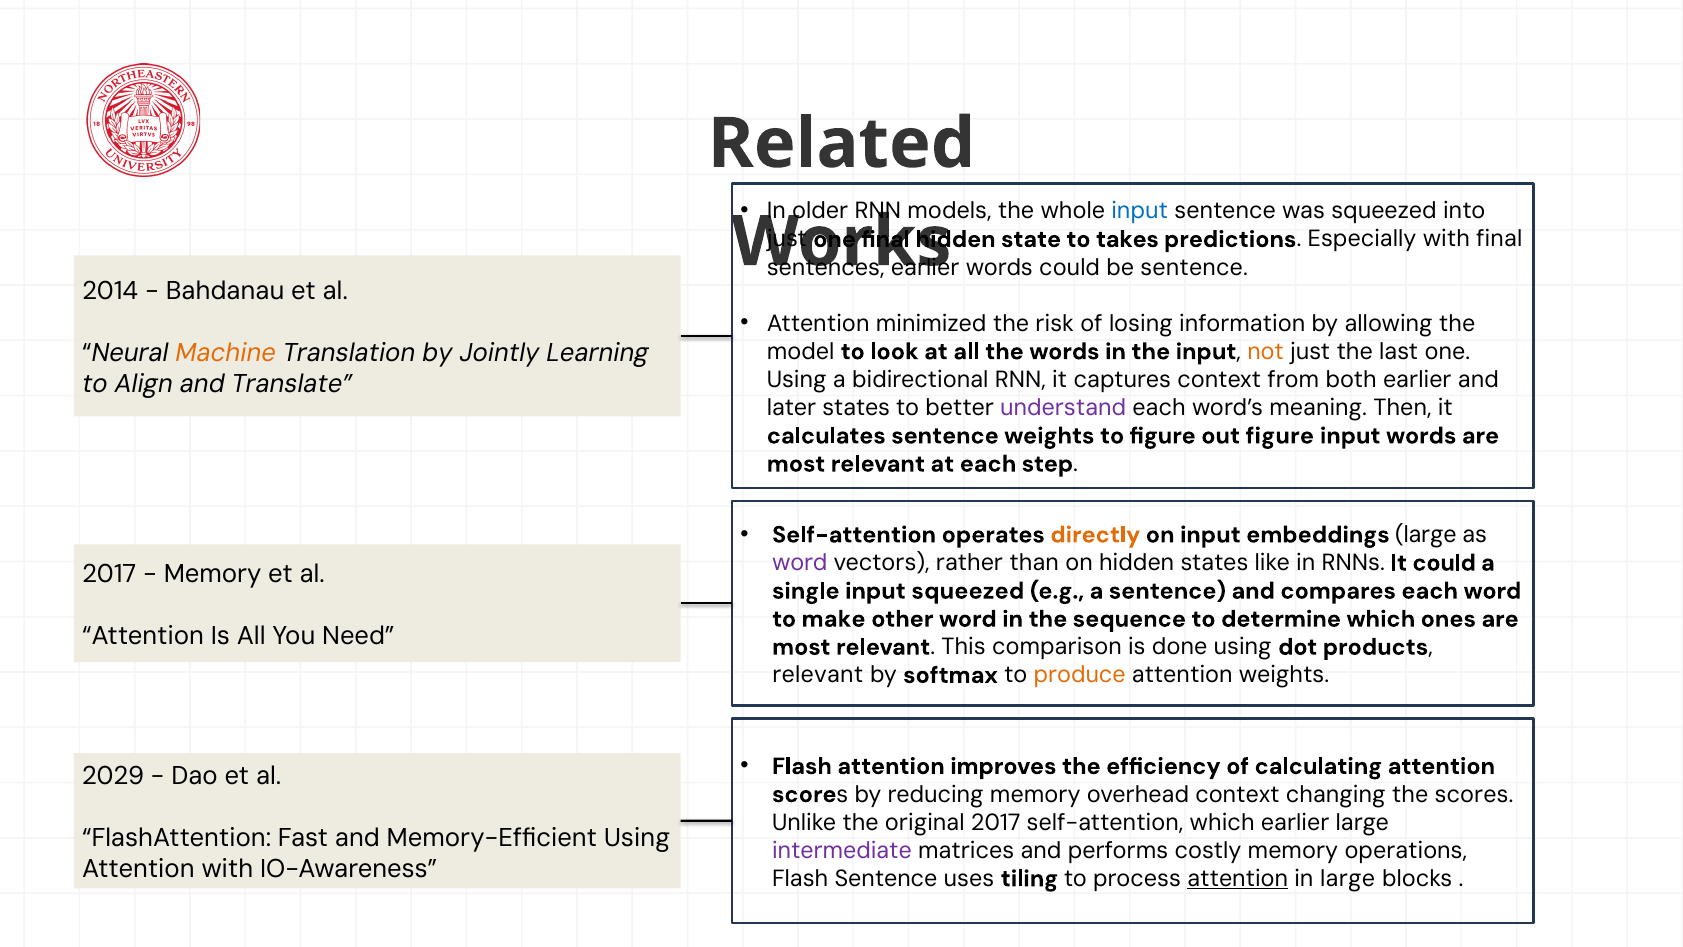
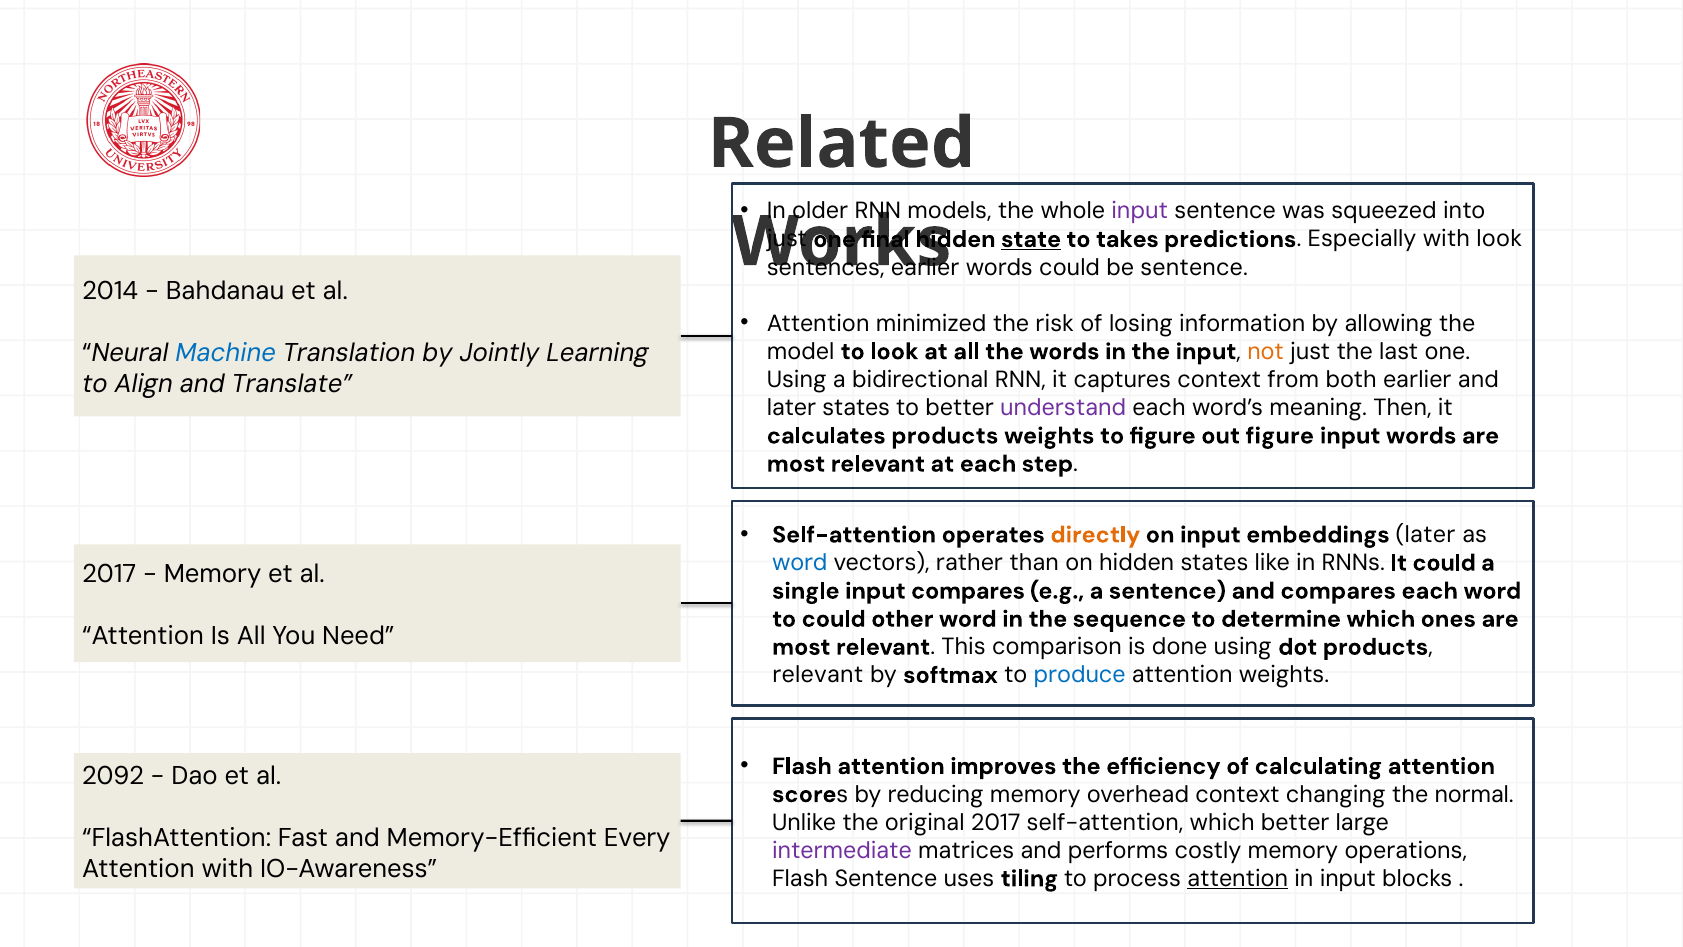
input at (1140, 211) colour: blue -> purple
state underline: none -> present
with final: final -> look
Machine colour: orange -> blue
calculates sentence: sentence -> products
embeddings large: large -> later
word at (800, 563) colour: purple -> blue
input squeezed: squeezed -> compares
to make: make -> could
produce colour: orange -> blue
2029: 2029 -> 2092
the scores: scores -> normal
which earlier: earlier -> better
Memory-Efficient Using: Using -> Every
in large: large -> input
